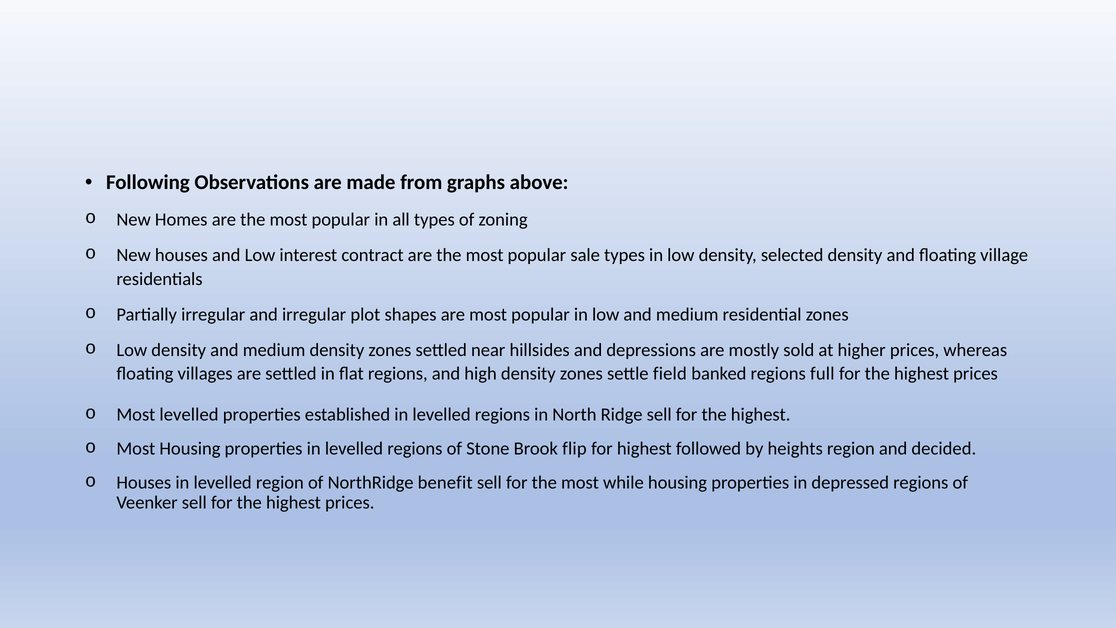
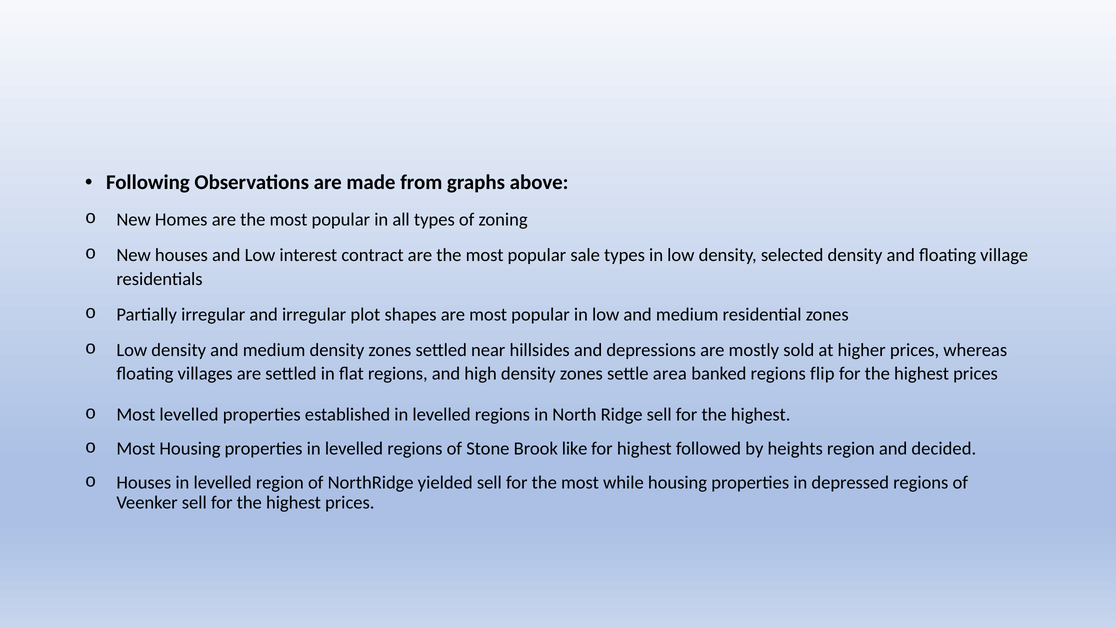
field: field -> area
full: full -> flip
flip: flip -> like
benefit: benefit -> yielded
